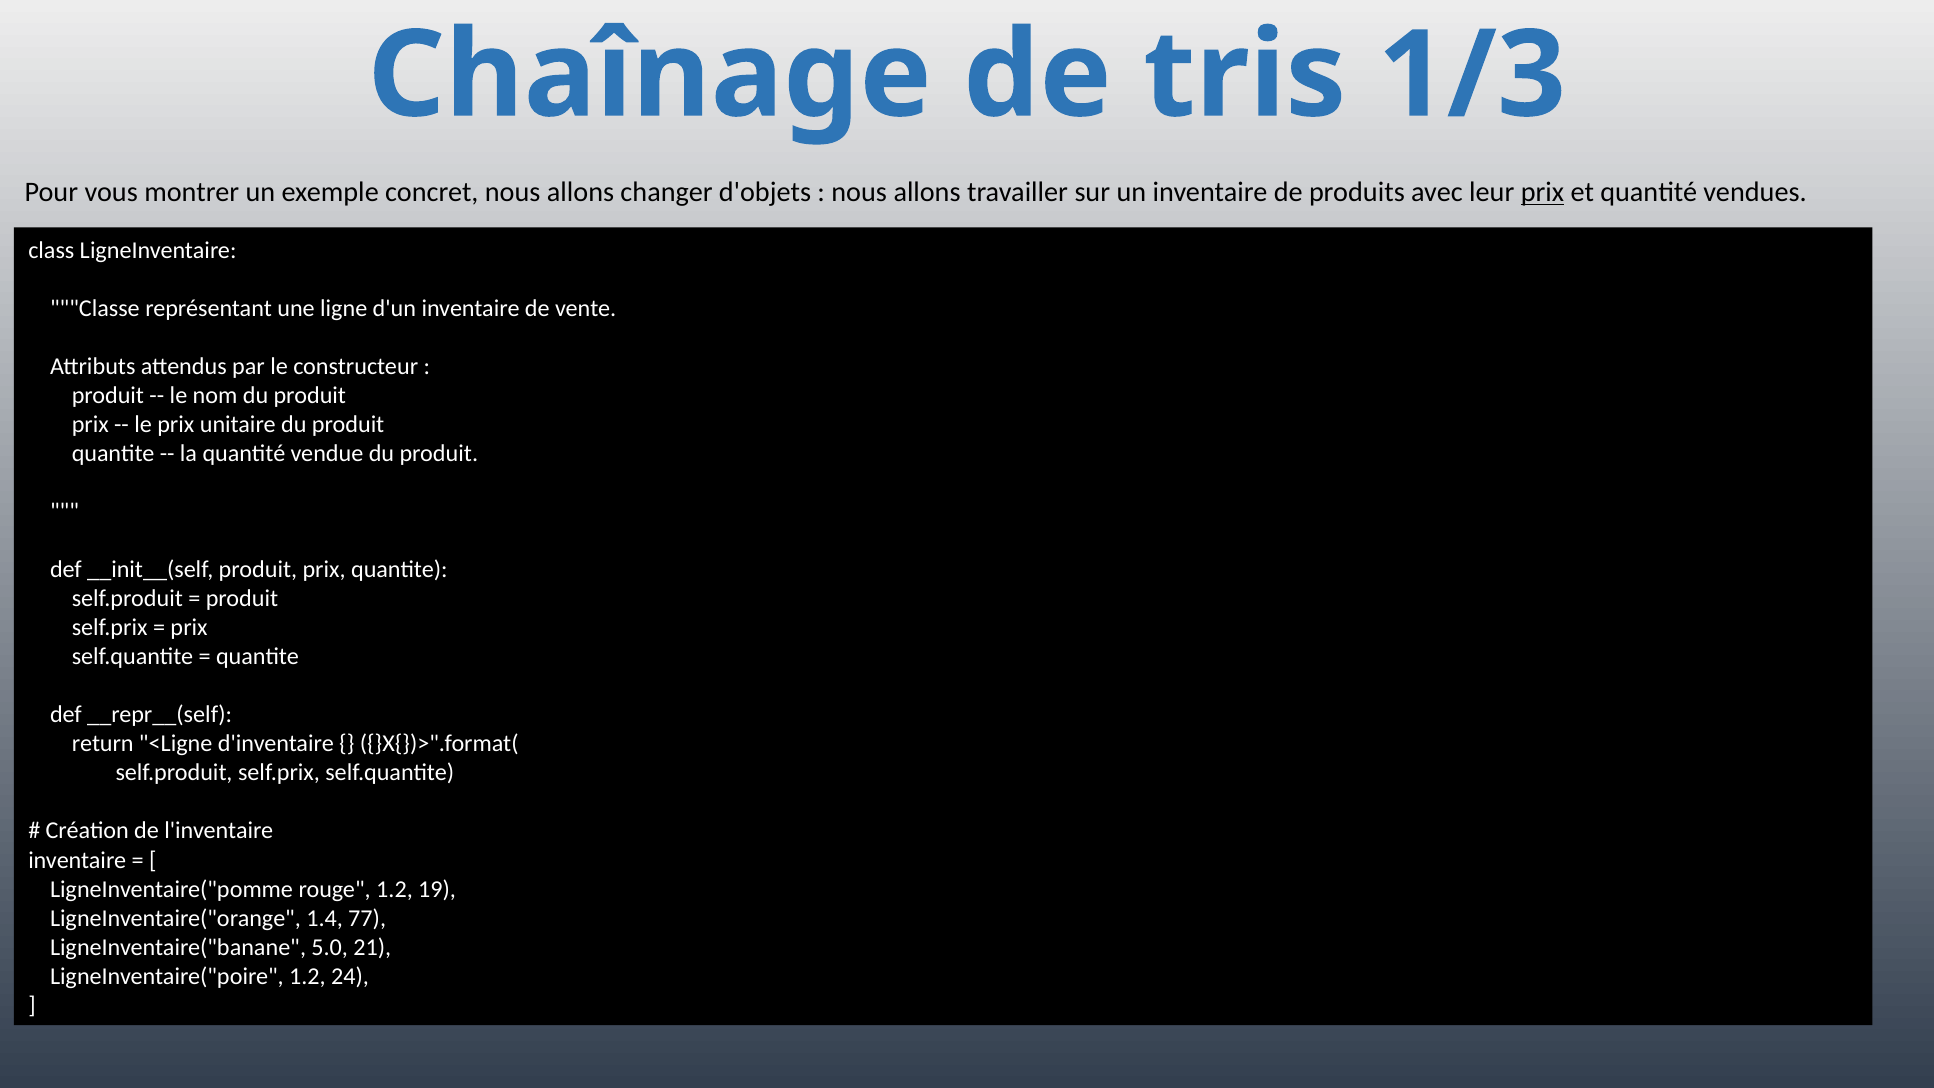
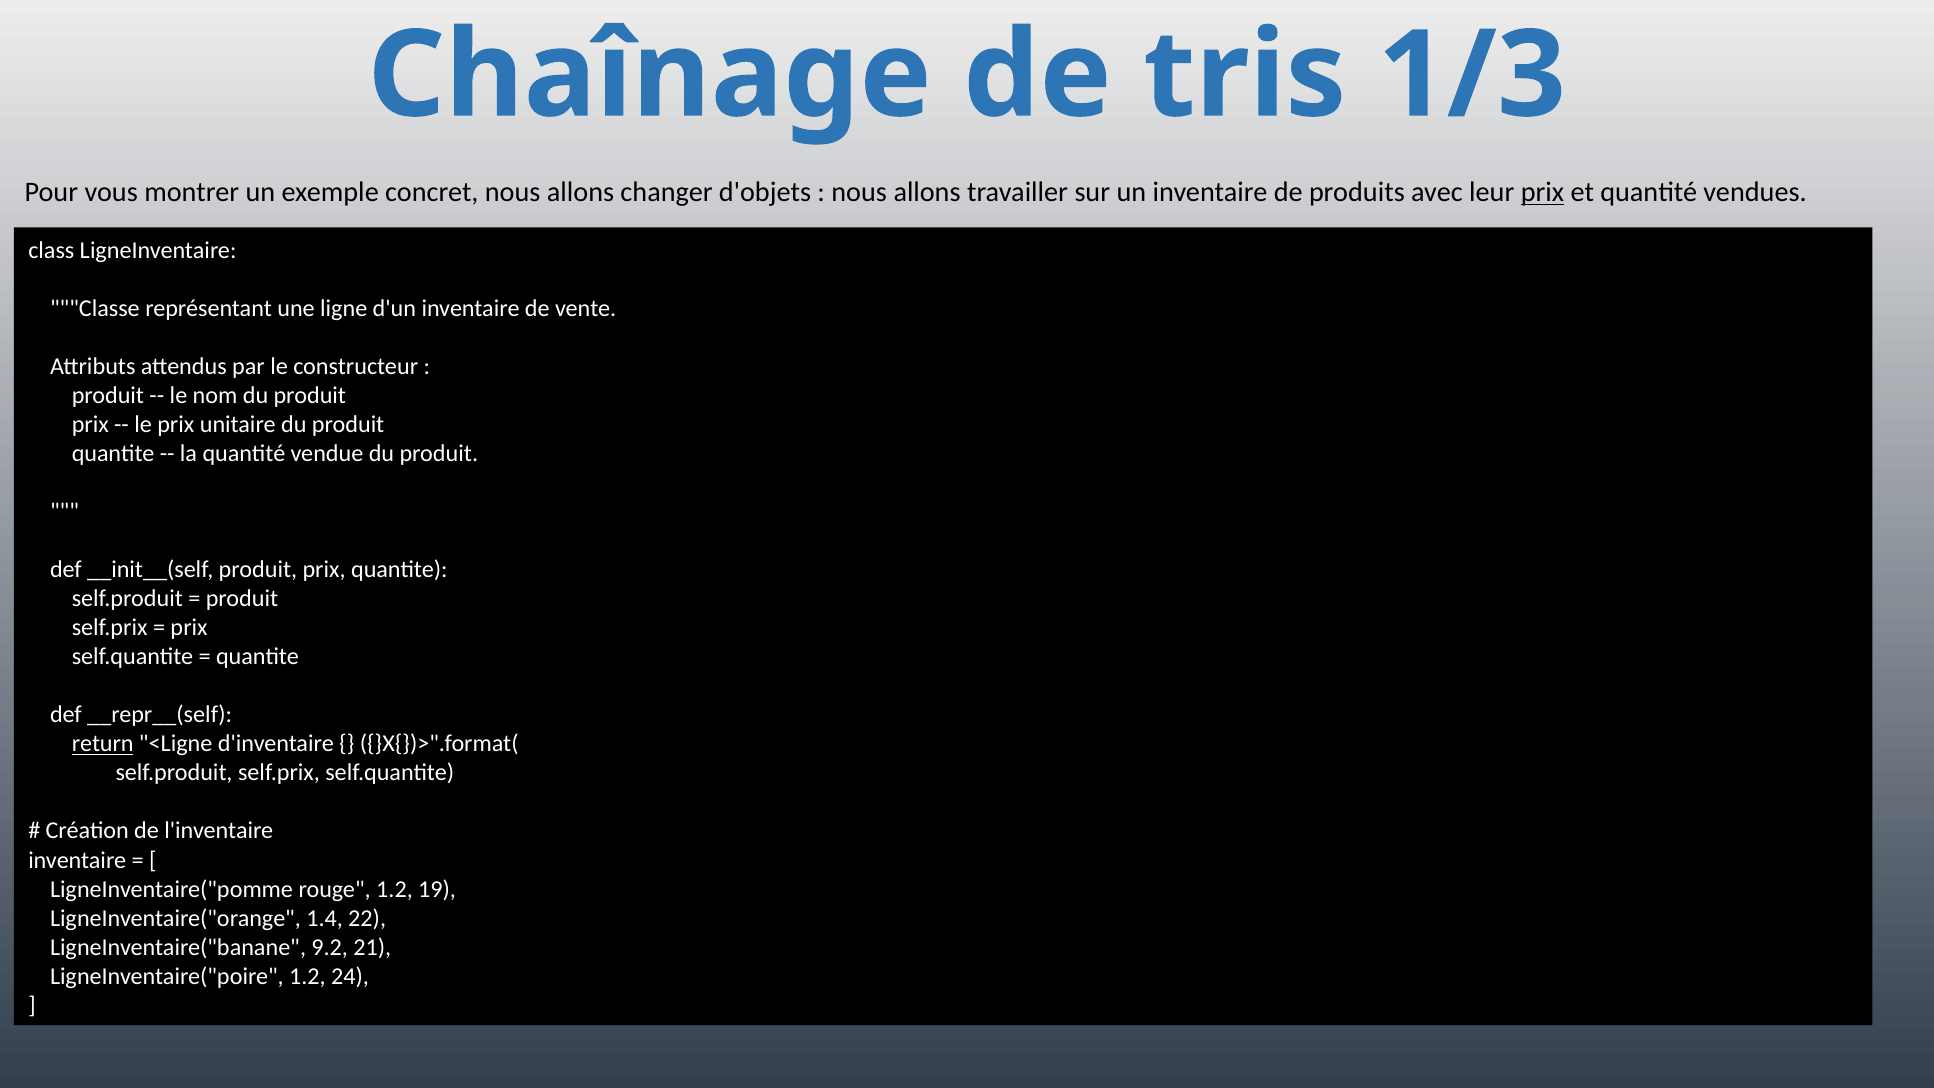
return underline: none -> present
77: 77 -> 22
5.0: 5.0 -> 9.2
